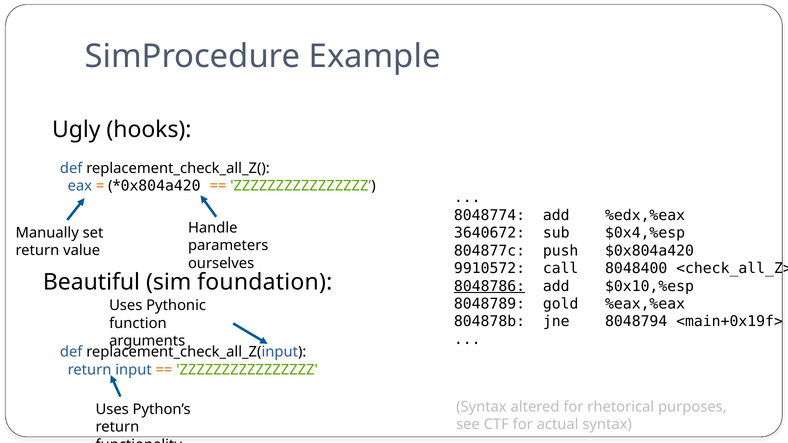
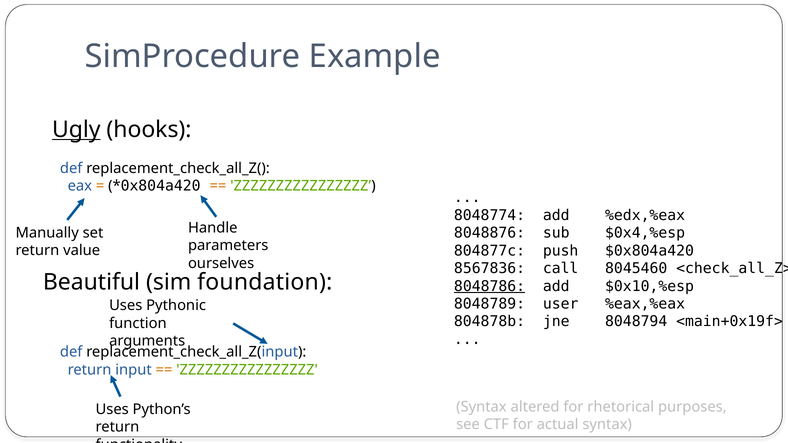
Ugly underline: none -> present
3640672: 3640672 -> 8048876
9910572: 9910572 -> 8567836
8048400: 8048400 -> 8045460
gold: gold -> user
